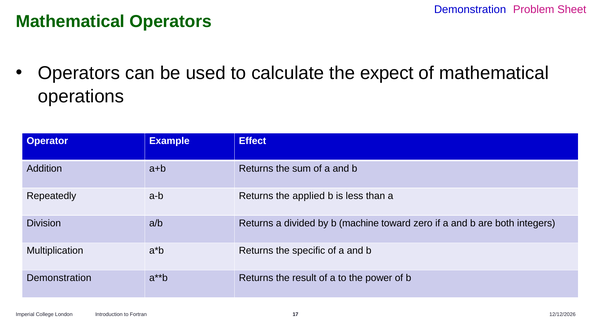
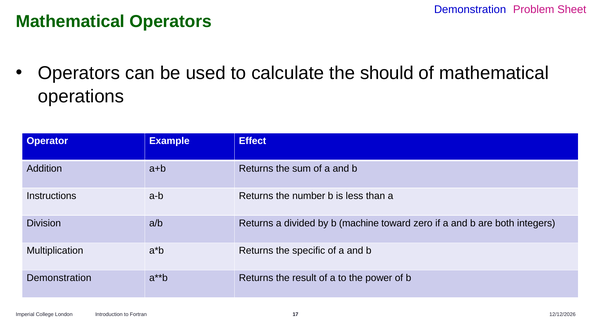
expect: expect -> should
Repeatedly: Repeatedly -> Instructions
applied: applied -> number
